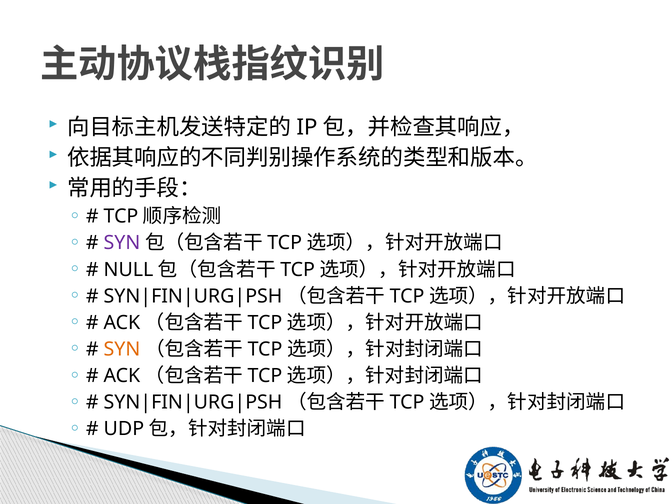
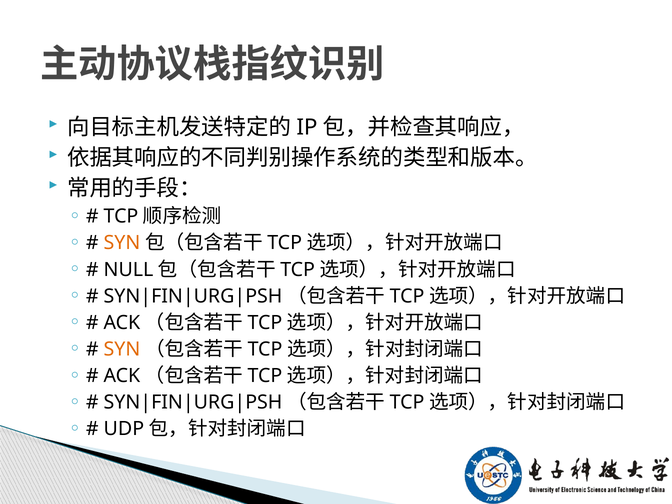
SYN at (122, 243) colour: purple -> orange
